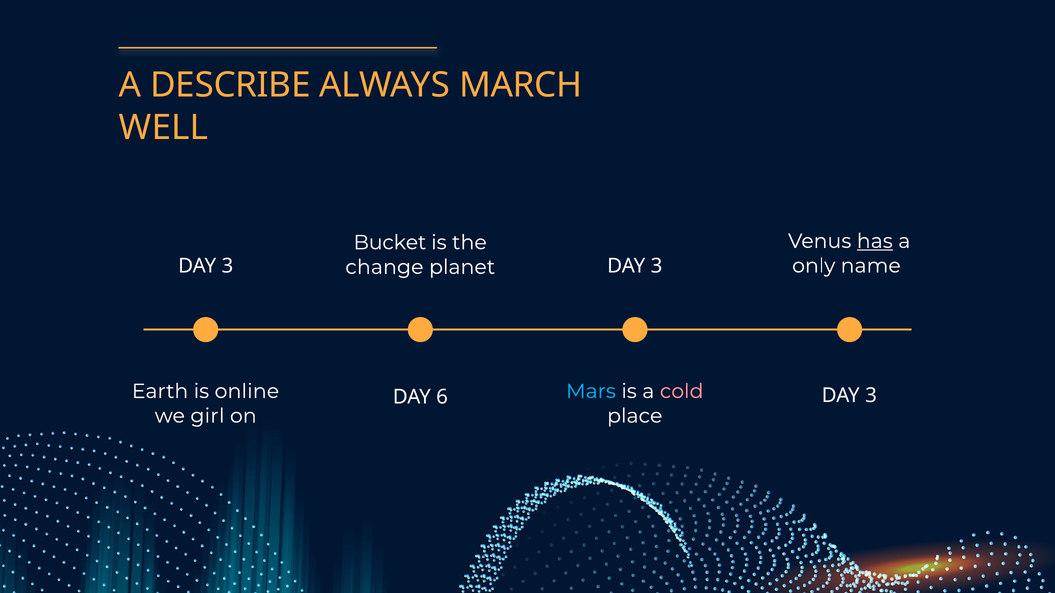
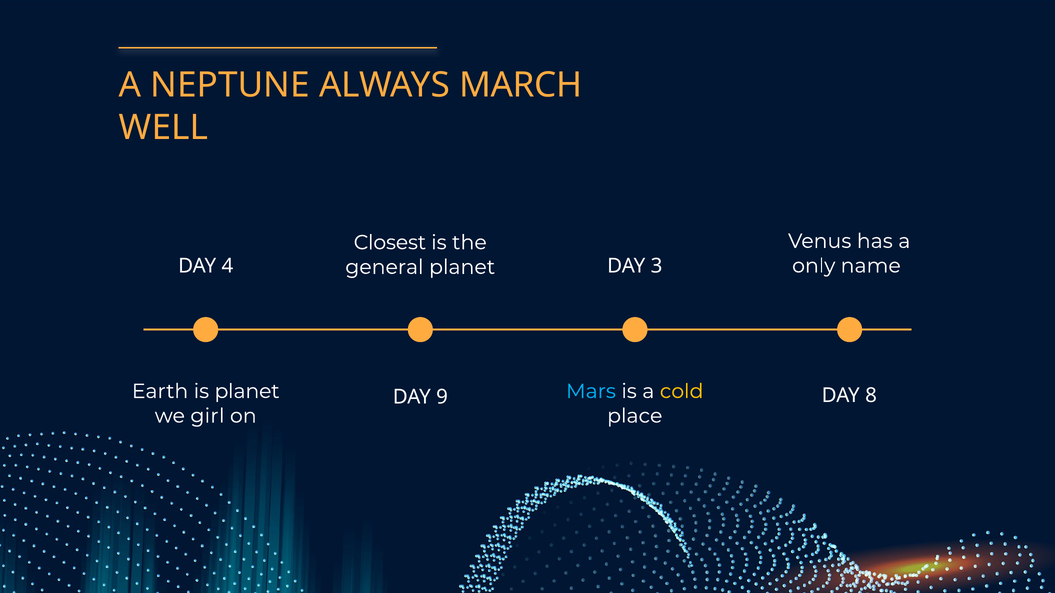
DESCRIBE: DESCRIBE -> NEPTUNE
has underline: present -> none
Bucket: Bucket -> Closest
3 at (227, 266): 3 -> 4
change: change -> general
is online: online -> planet
cold colour: pink -> yellow
3 at (871, 396): 3 -> 8
6: 6 -> 9
